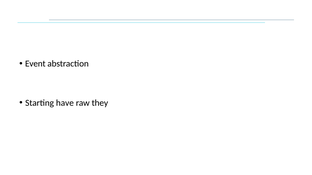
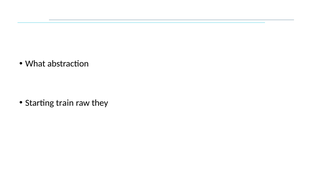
Event: Event -> What
have: have -> train
